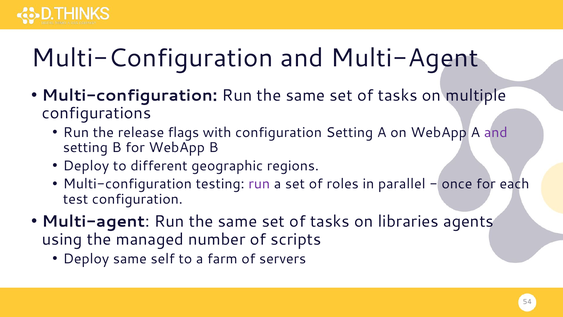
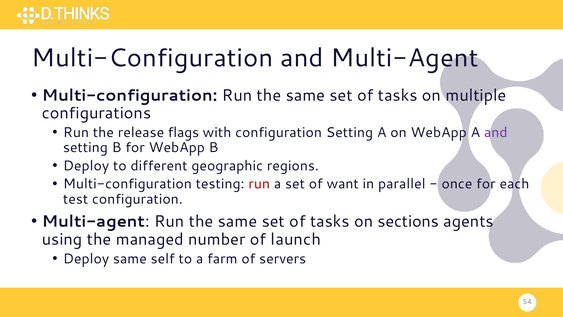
run at (259, 184) colour: purple -> red
roles: roles -> want
libraries: libraries -> sections
scripts: scripts -> launch
